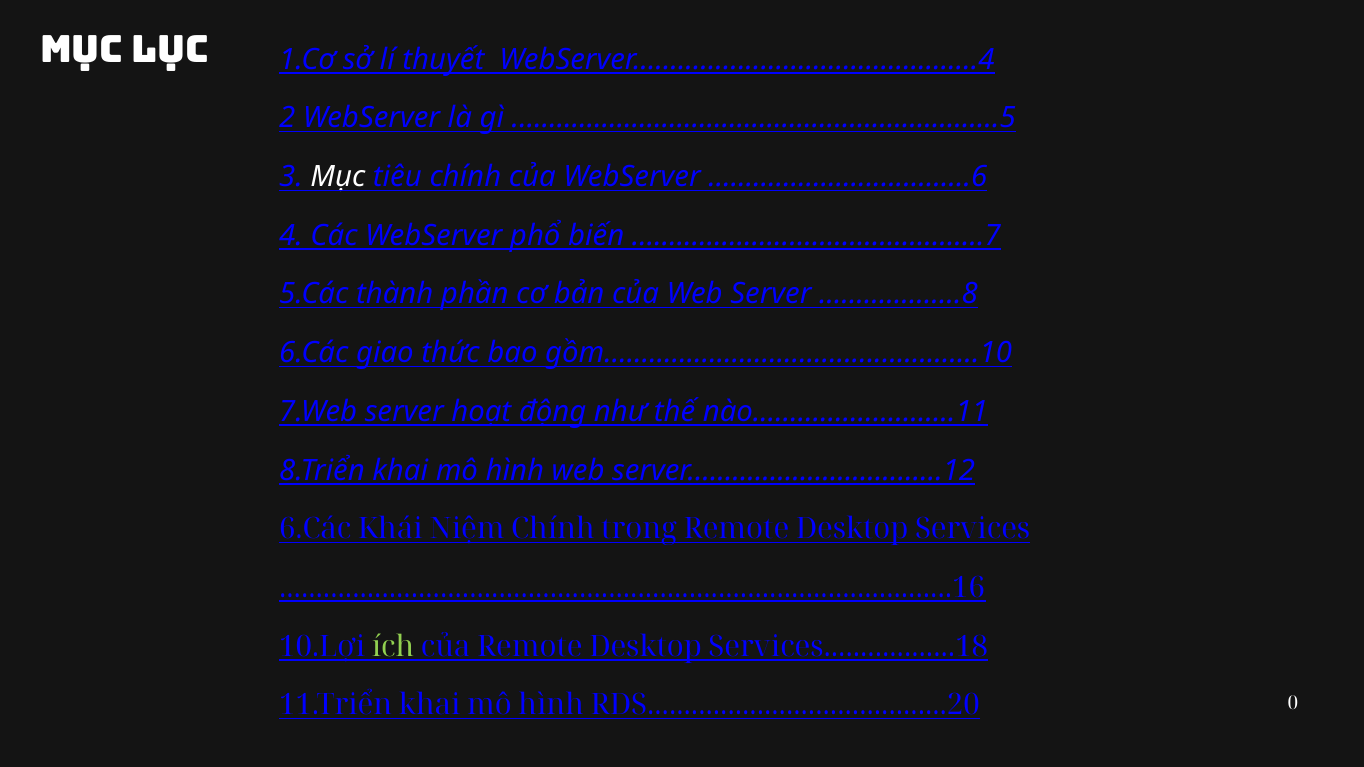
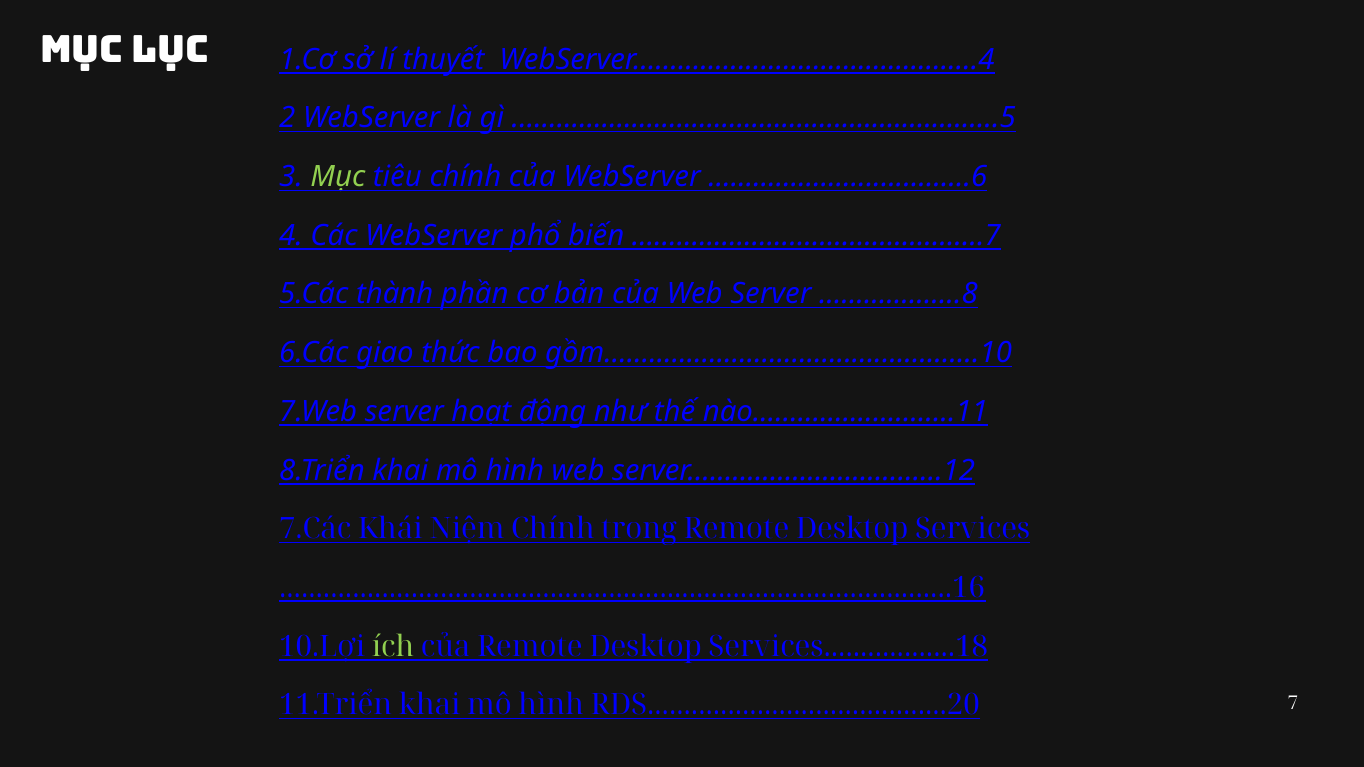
Mục at (338, 177) colour: white -> light green
6.Các at (315, 529): 6.Các -> 7.Các
0: 0 -> 7
